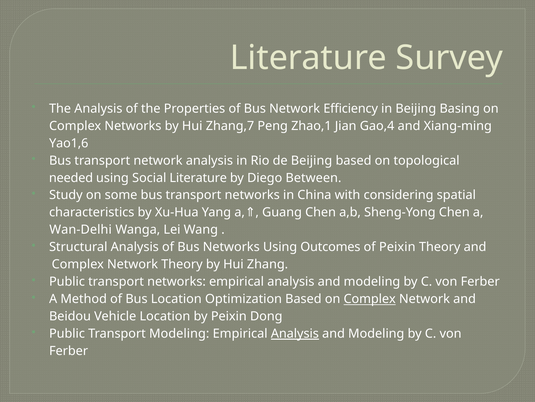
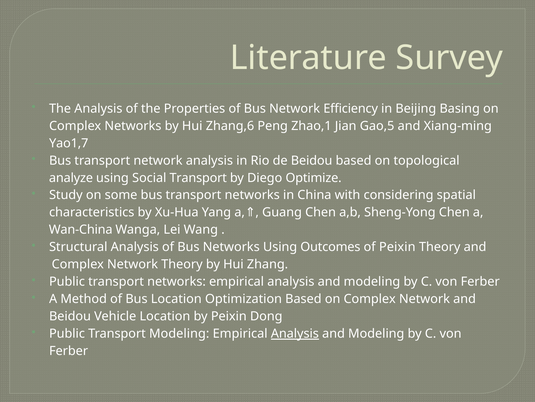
Zhang,7: Zhang,7 -> Zhang,6
Gao,4: Gao,4 -> Gao,5
Yao1,6: Yao1,6 -> Yao1,7
de Beijing: Beijing -> Beidou
needed: needed -> analyze
Social Literature: Literature -> Transport
Between: Between -> Optimize
Wan-Delhi: Wan-Delhi -> Wan-China
Complex at (370, 299) underline: present -> none
